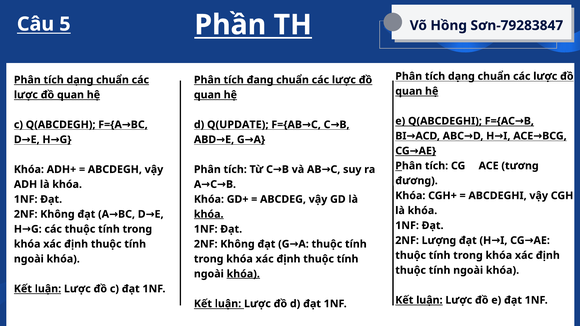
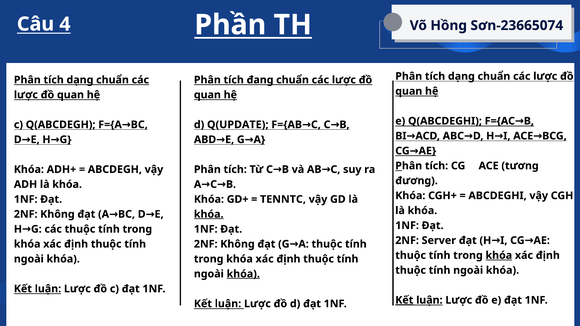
5: 5 -> 4
Sơn-79283847: Sơn-79283847 -> Sơn-23665074
ABCDEG: ABCDEG -> TENNTC
Lượng: Lượng -> Server
khóa at (499, 256) underline: none -> present
Kết at (404, 300) underline: none -> present
